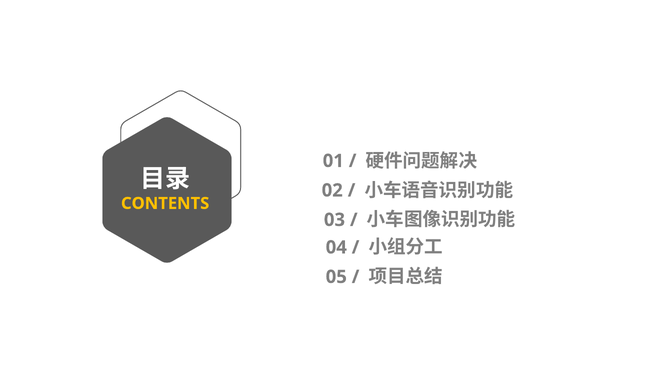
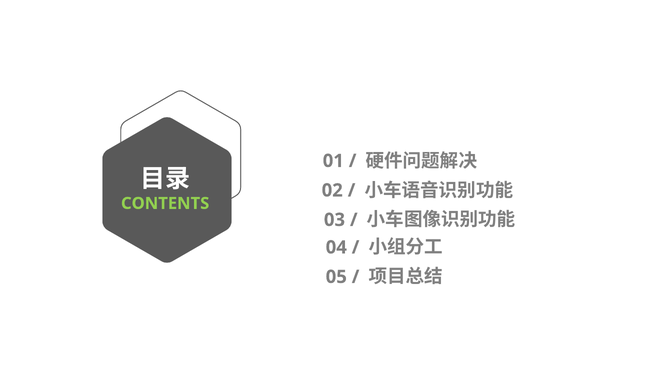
CONTENTS colour: yellow -> light green
